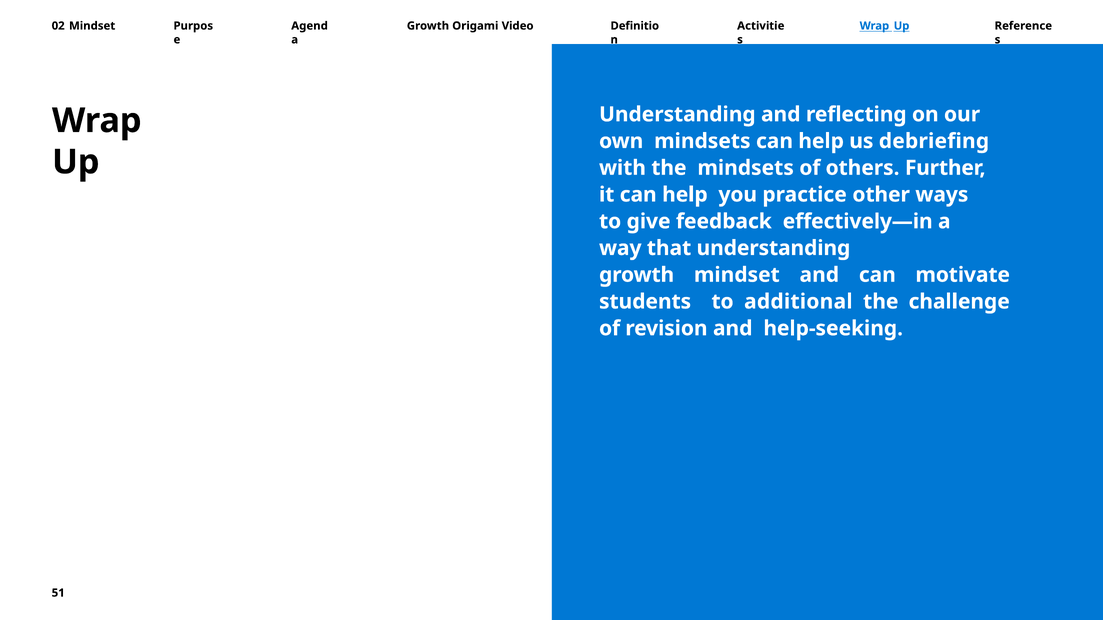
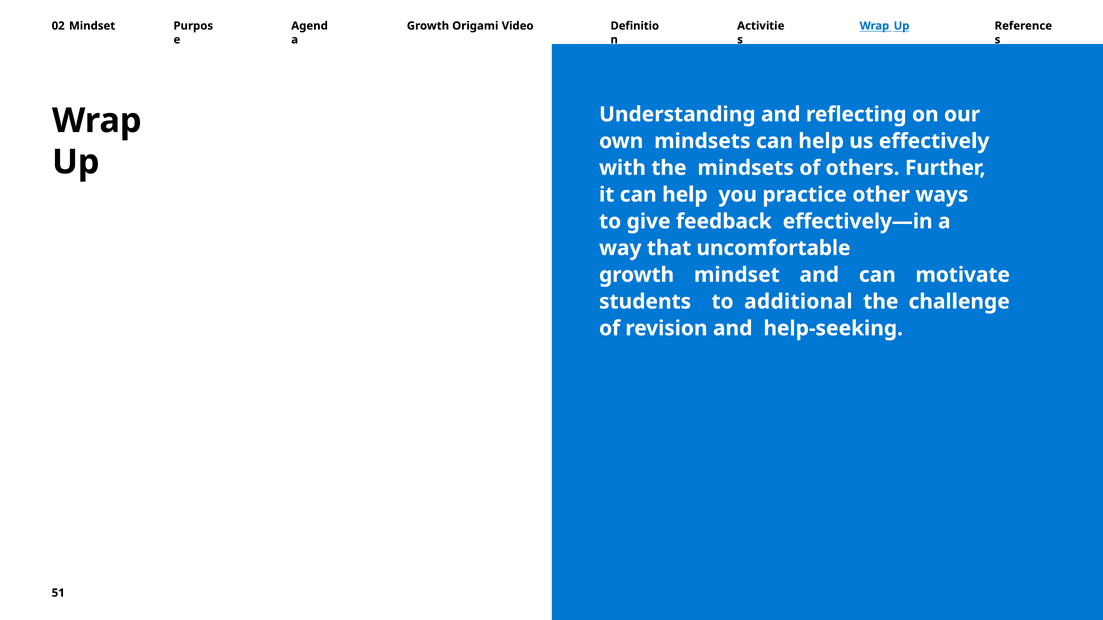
debriefing: debriefing -> effectively
that understanding: understanding -> uncomfortable
